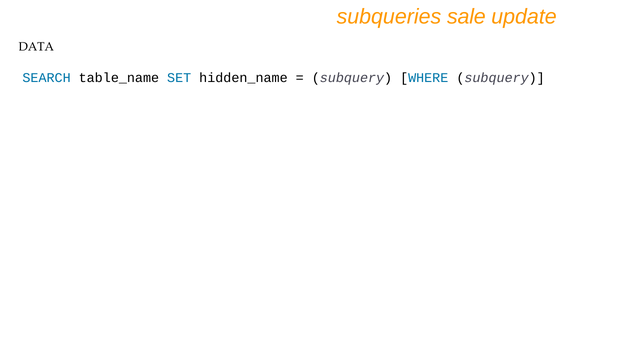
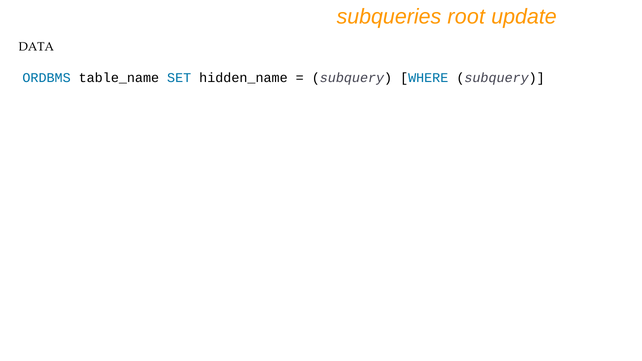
sale: sale -> root
SEARCH: SEARCH -> ORDBMS
